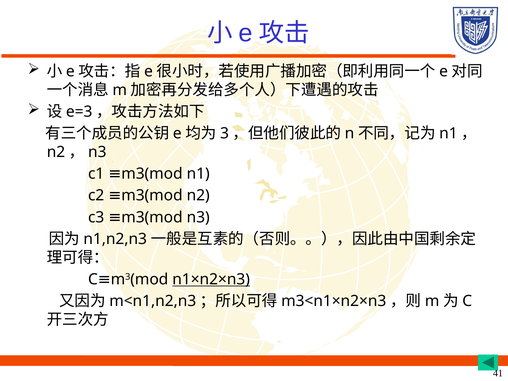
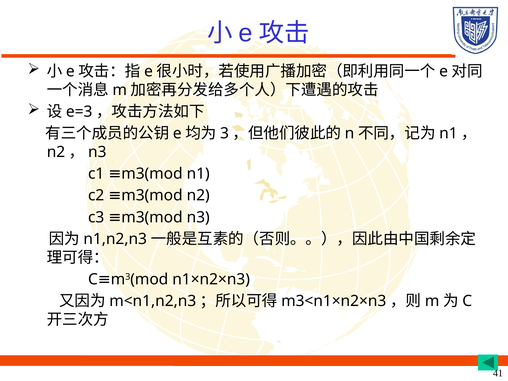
n1×n2×n3 underline: present -> none
